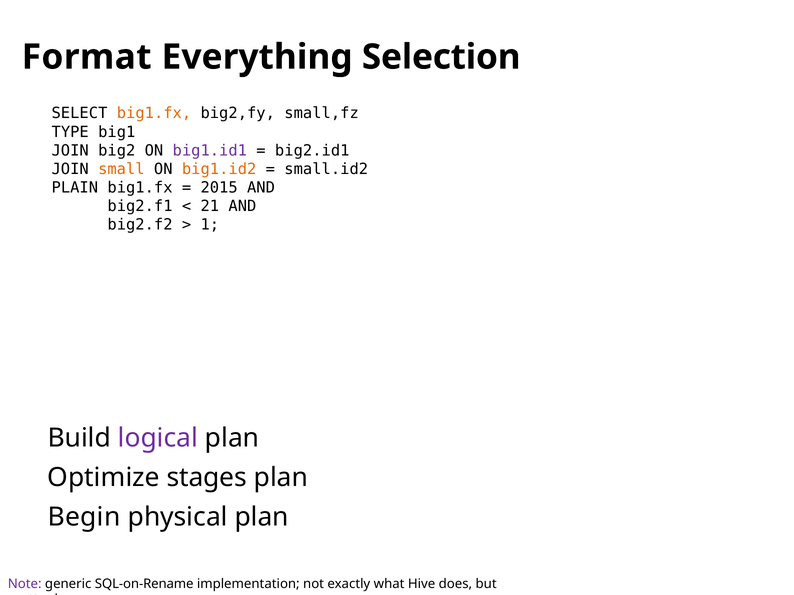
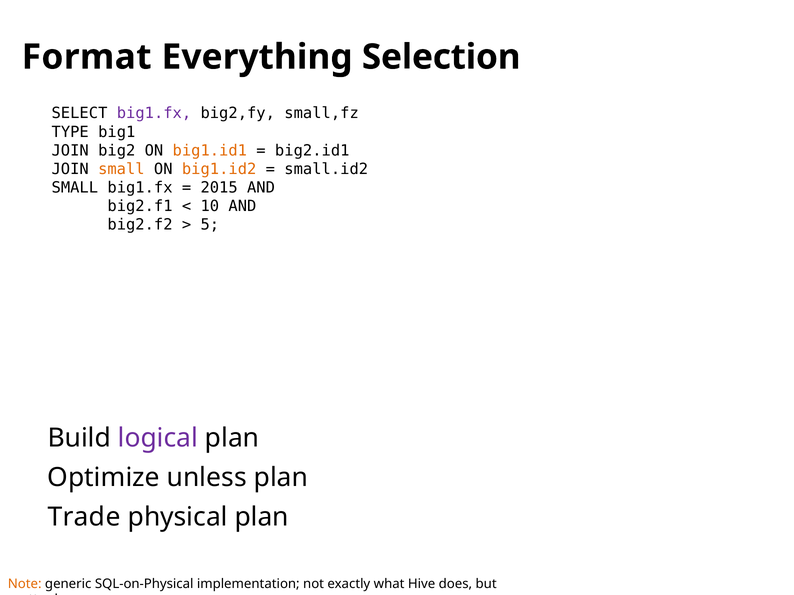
big1.fx at (154, 114) colour: orange -> purple
big1.id1 colour: purple -> orange
PLAIN at (75, 188): PLAIN -> SMALL
21: 21 -> 10
1: 1 -> 5
stages: stages -> unless
Begin: Begin -> Trade
Note colour: purple -> orange
SQL-on-Rename: SQL-on-Rename -> SQL-on-Physical
